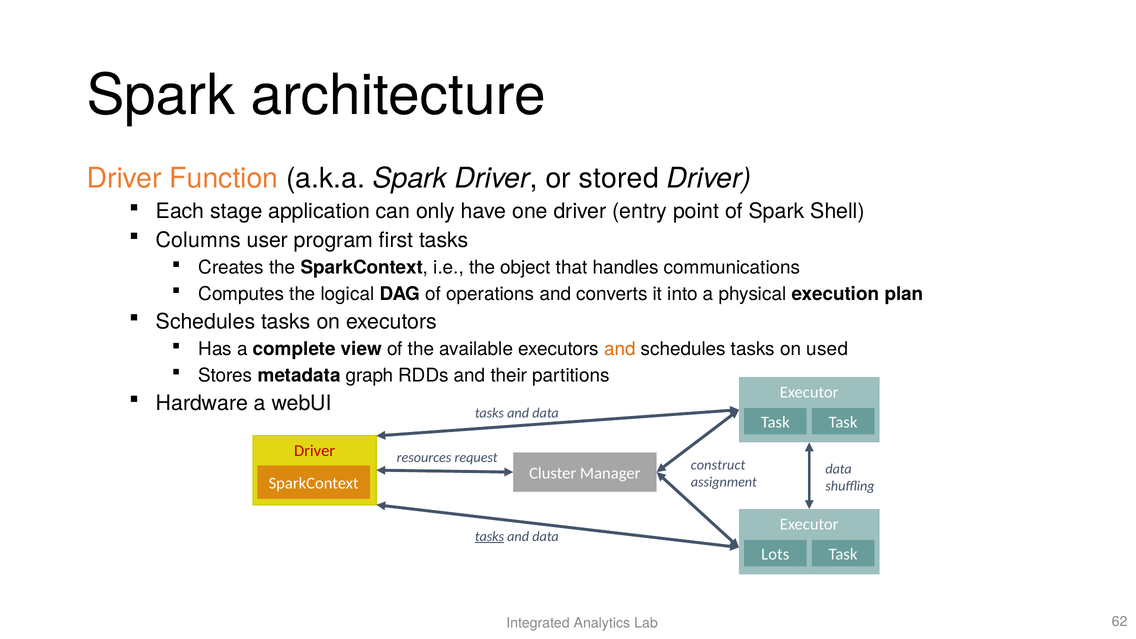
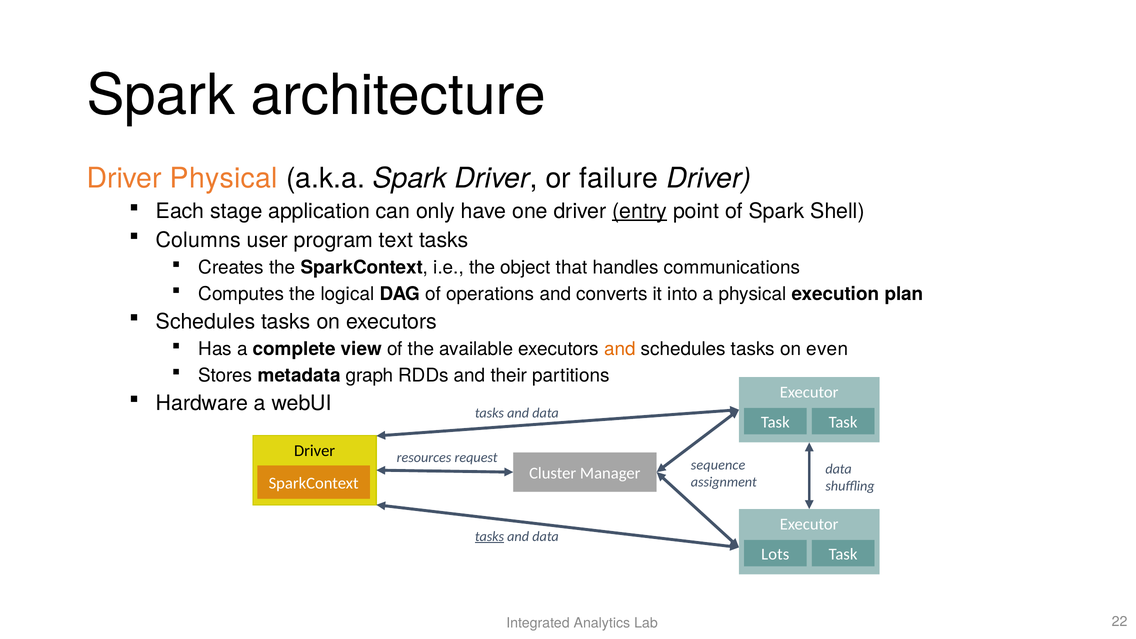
Driver Function: Function -> Physical
stored: stored -> failure
entry underline: none -> present
first: first -> text
used: used -> even
Driver at (315, 451) colour: red -> black
construct: construct -> sequence
62: 62 -> 22
